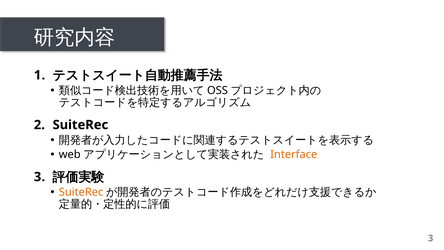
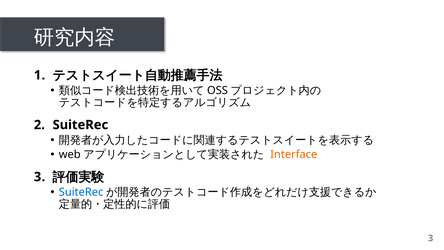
SuiteRec at (81, 192) colour: orange -> blue
